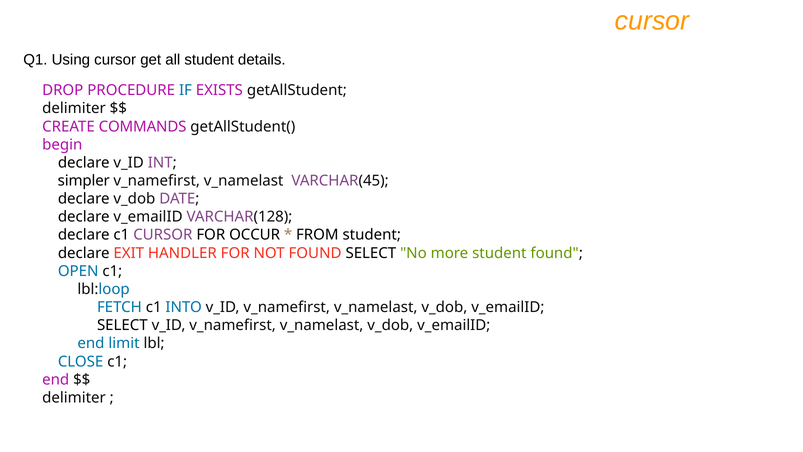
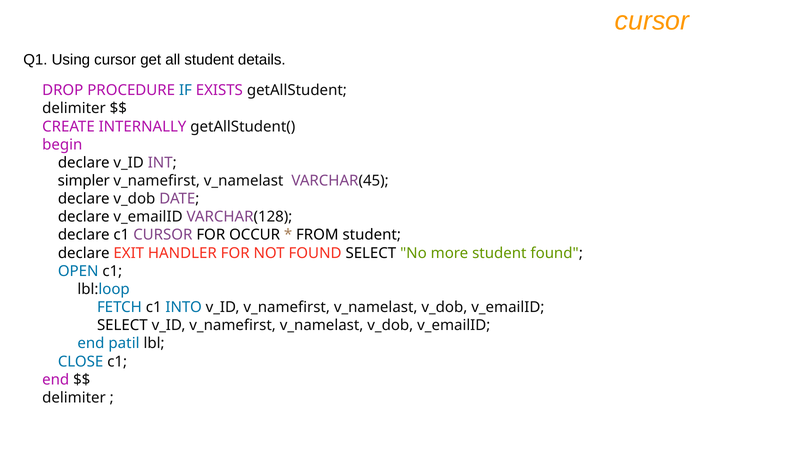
COMMANDS: COMMANDS -> INTERNALLY
limit: limit -> patil
